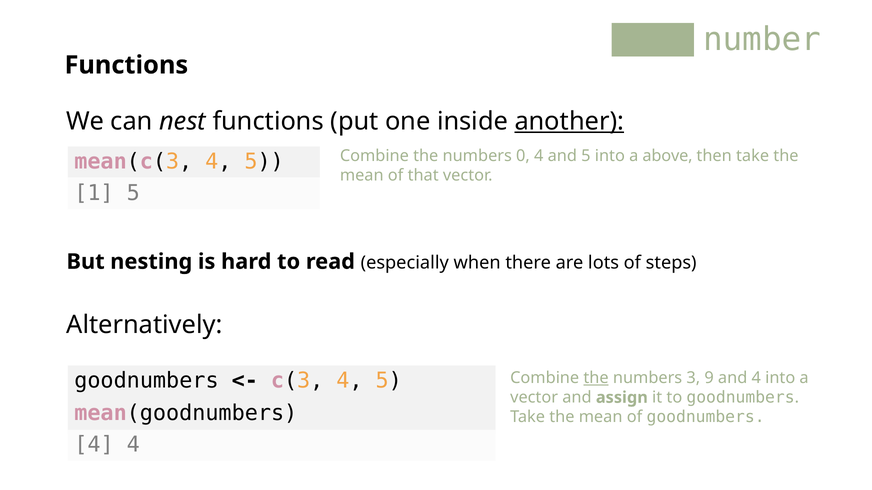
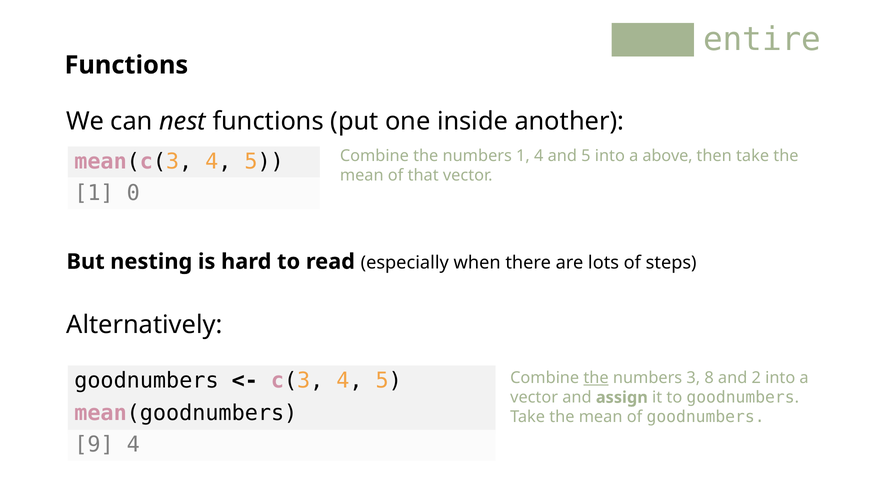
number: number -> entire
another underline: present -> none
numbers 0: 0 -> 1
1 5: 5 -> 0
9: 9 -> 8
and 4: 4 -> 2
4 at (94, 445): 4 -> 9
